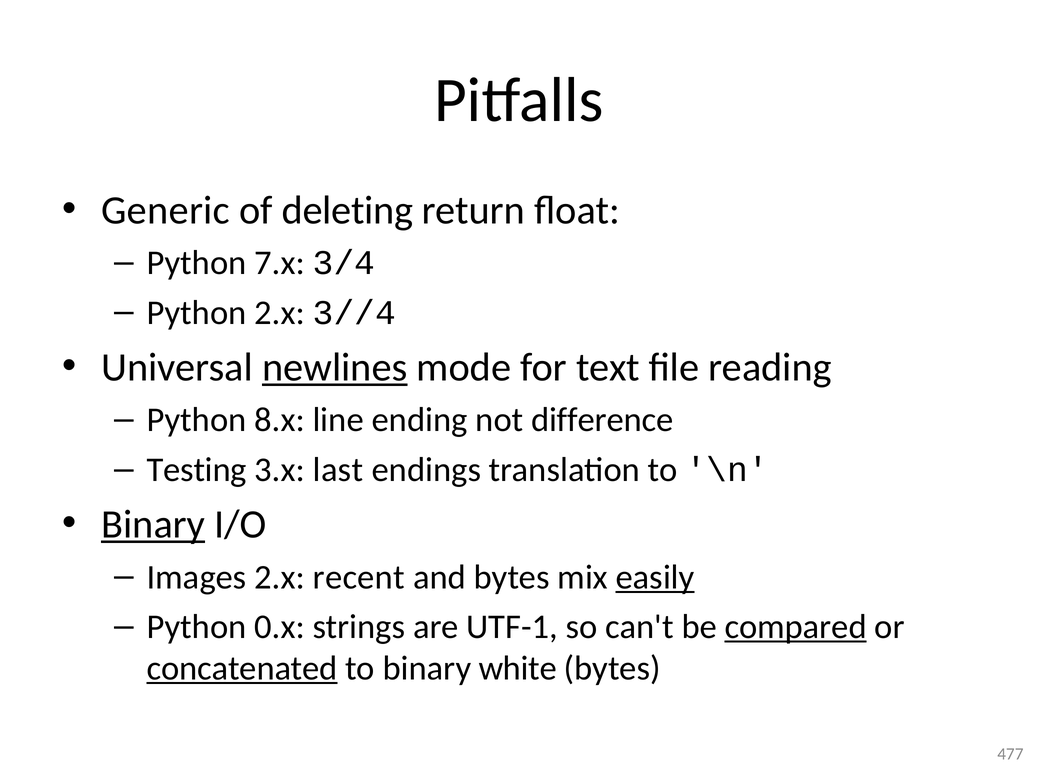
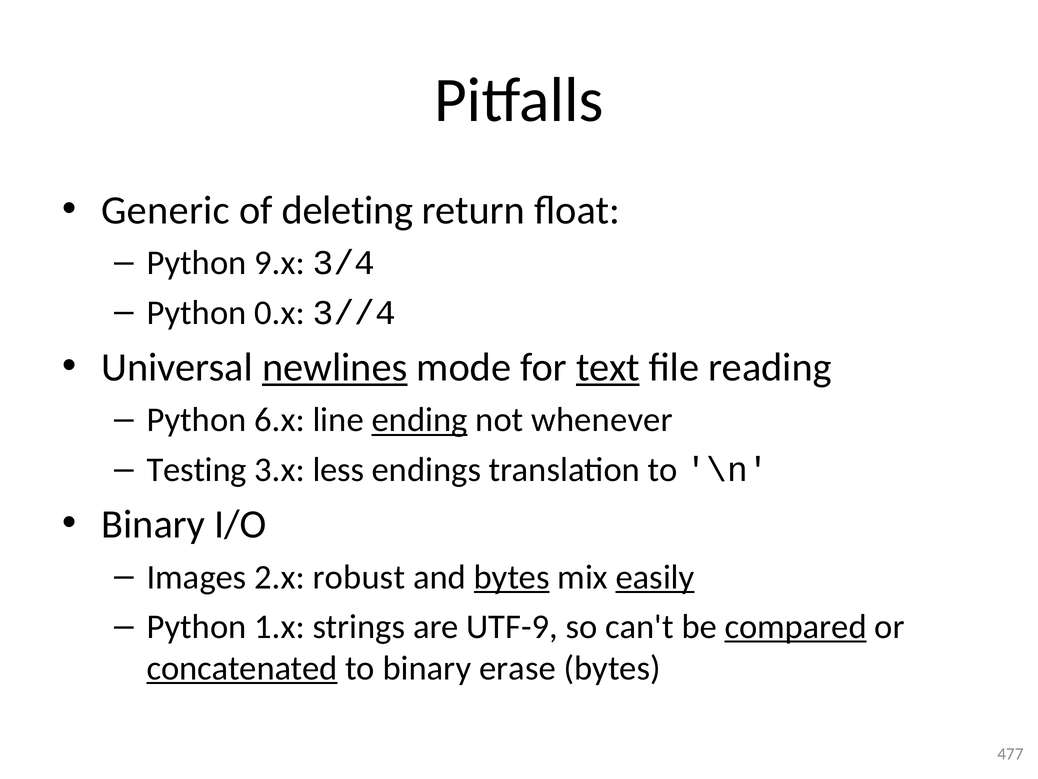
7.x: 7.x -> 9.x
Python 2.x: 2.x -> 0.x
text underline: none -> present
8.x: 8.x -> 6.x
ending underline: none -> present
difference: difference -> whenever
last: last -> less
Binary at (153, 524) underline: present -> none
recent: recent -> robust
bytes at (512, 577) underline: none -> present
0.x: 0.x -> 1.x
UTF-1: UTF-1 -> UTF-9
white: white -> erase
